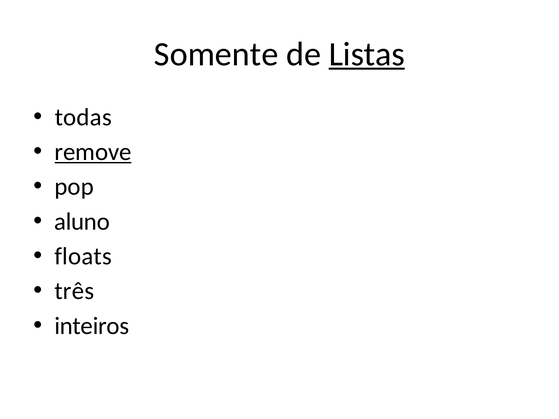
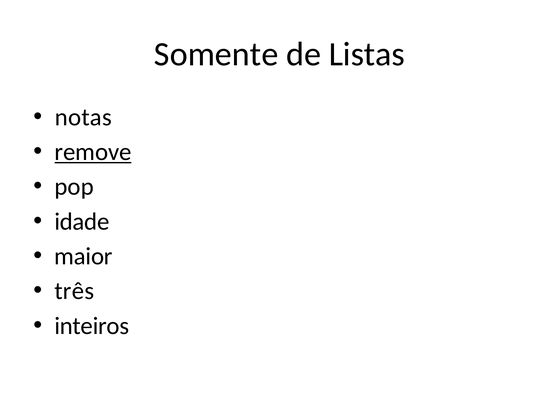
Listas underline: present -> none
todas: todas -> notas
aluno: aluno -> idade
floats: floats -> maior
